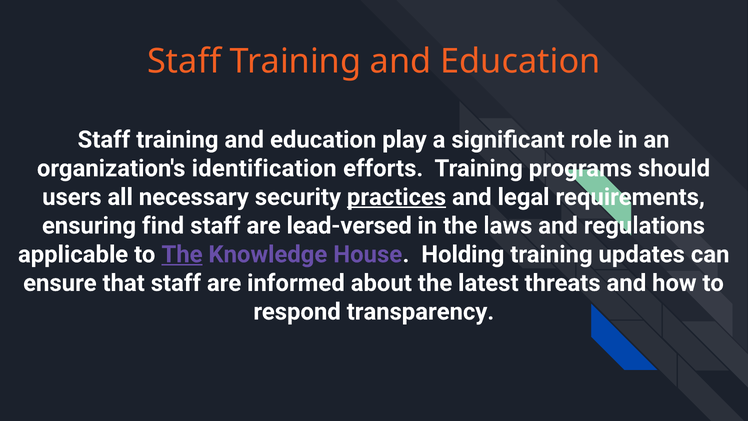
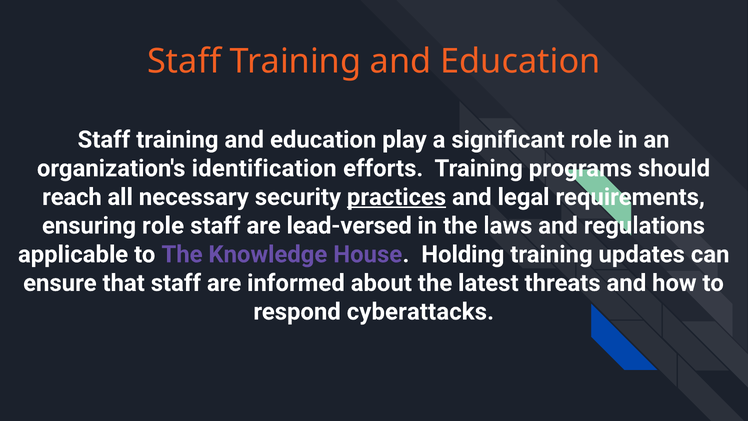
users: users -> reach
ensuring find: find -> role
The at (182, 254) underline: present -> none
transparency: transparency -> cyberattacks
